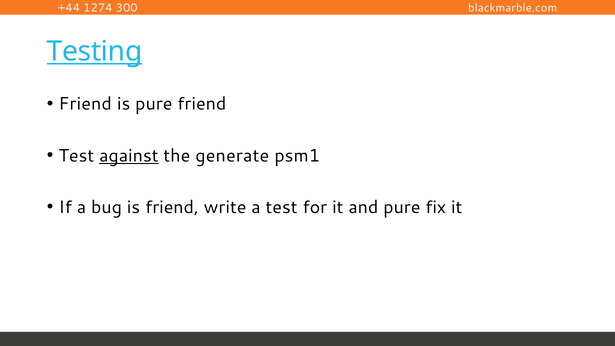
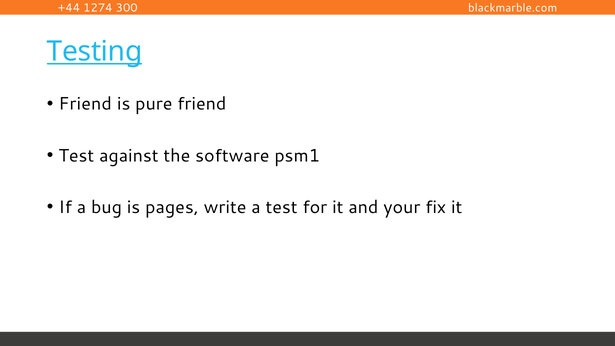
against underline: present -> none
generate: generate -> software
is friend: friend -> pages
and pure: pure -> your
